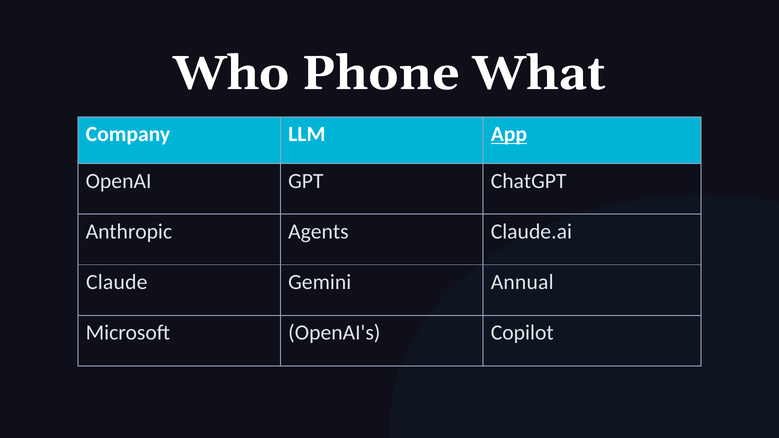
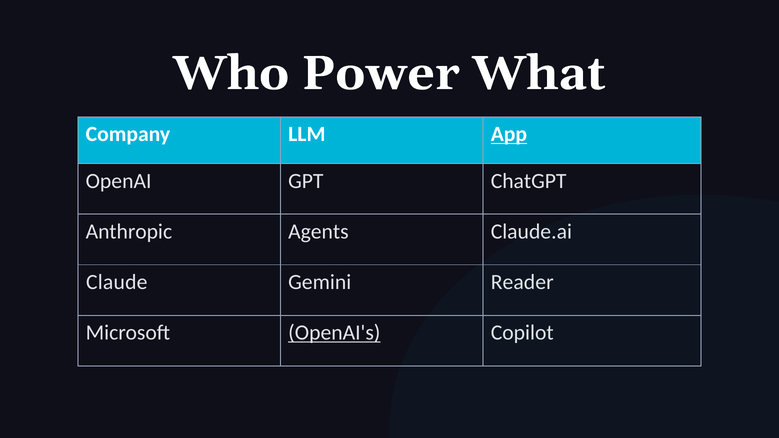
Phone: Phone -> Power
Annual: Annual -> Reader
OpenAI's underline: none -> present
